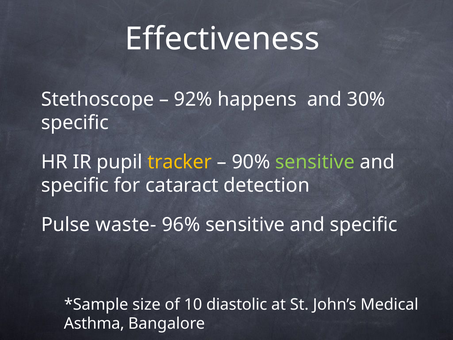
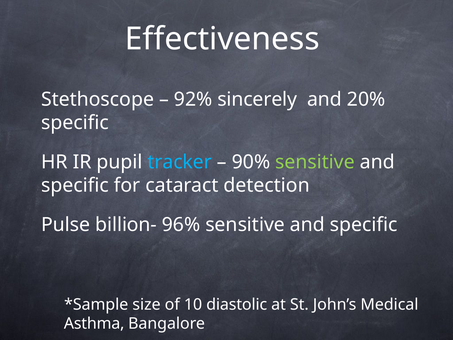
happens: happens -> sincerely
30%: 30% -> 20%
tracker colour: yellow -> light blue
waste-: waste- -> billion-
